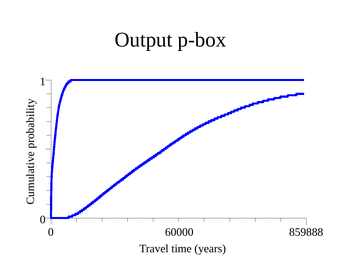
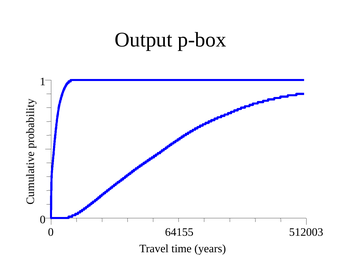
60000: 60000 -> 64155
859888: 859888 -> 512003
